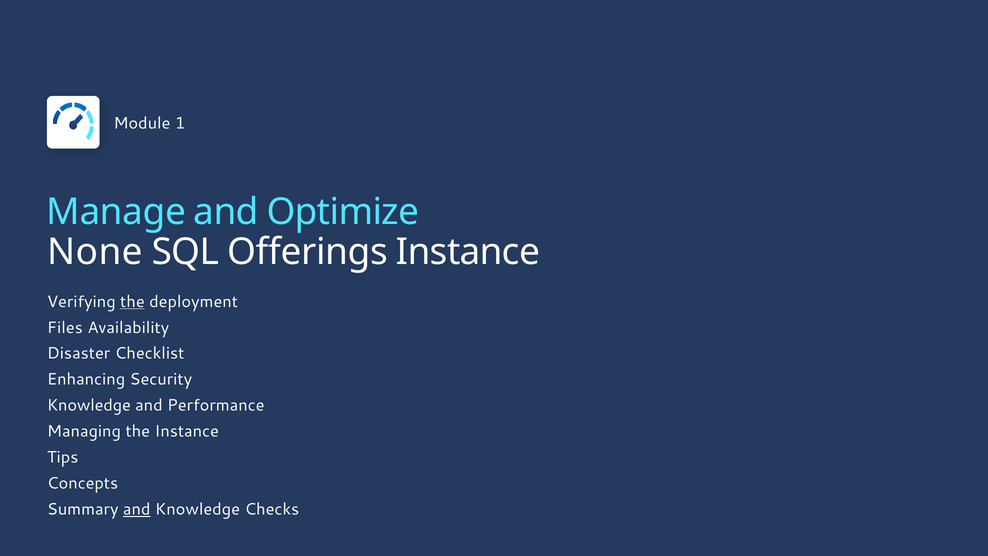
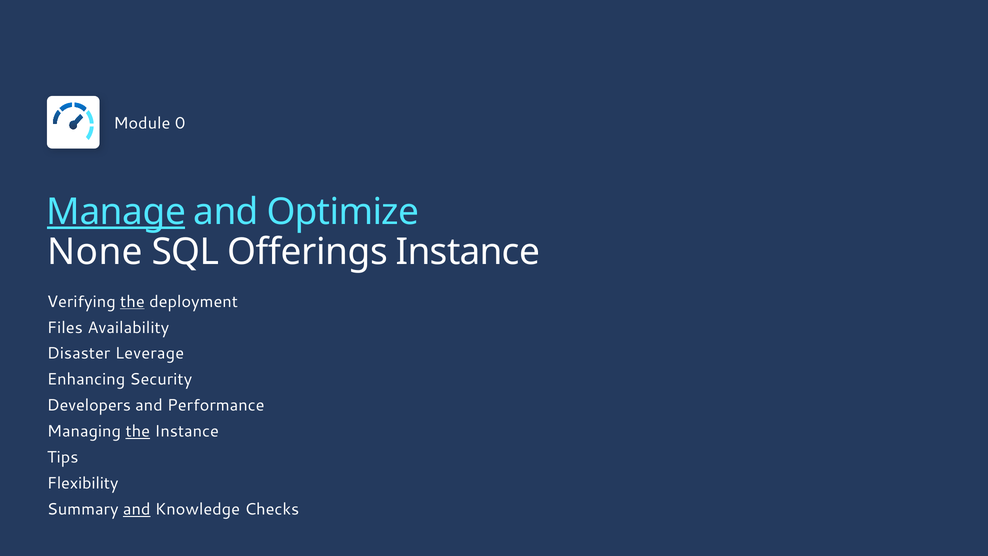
1: 1 -> 0
Manage underline: none -> present
Checklist: Checklist -> Leverage
Knowledge at (89, 405): Knowledge -> Developers
the at (138, 431) underline: none -> present
Concepts: Concepts -> Flexibility
